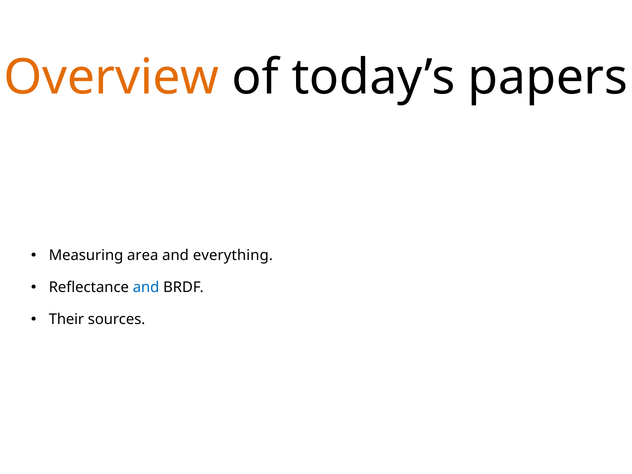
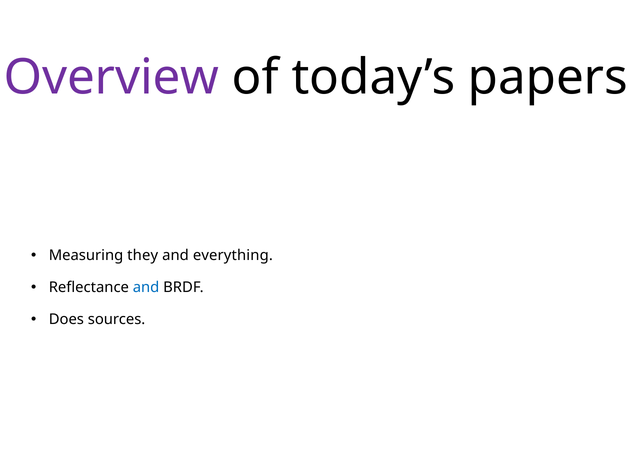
Overview colour: orange -> purple
area: area -> they
Their: Their -> Does
